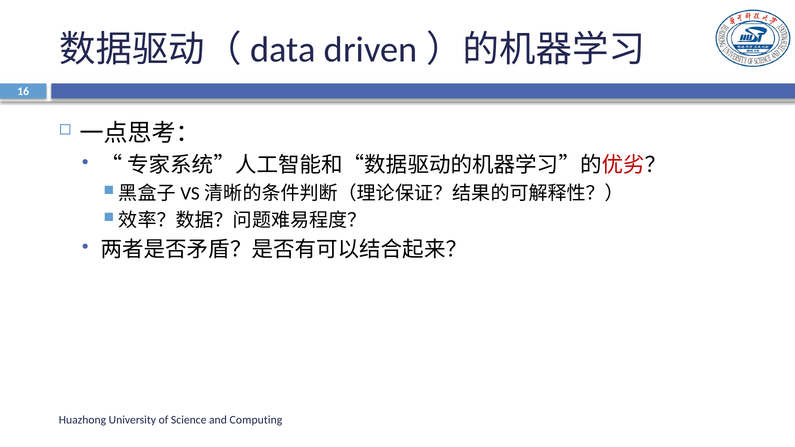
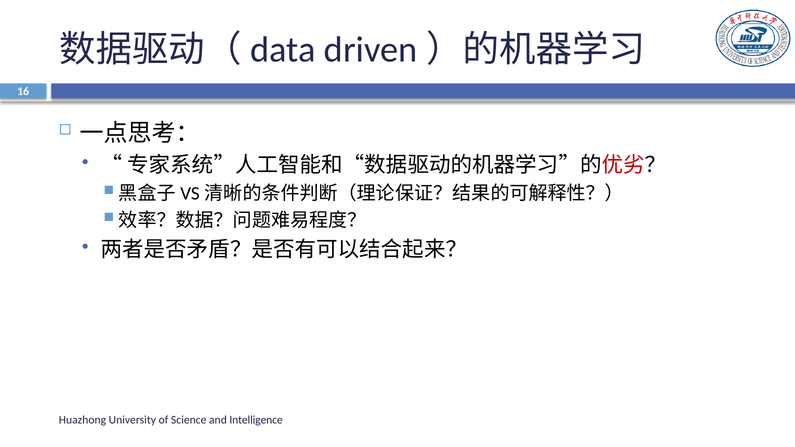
Computing: Computing -> Intelligence
